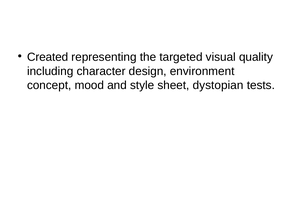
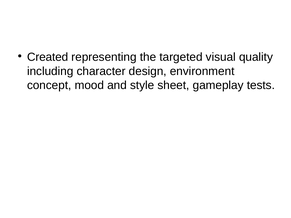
dystopian: dystopian -> gameplay
